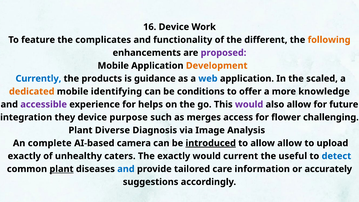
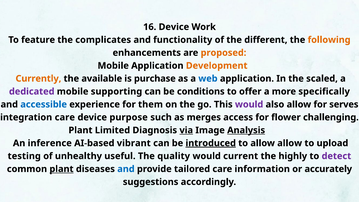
proposed colour: purple -> orange
Currently colour: blue -> orange
products: products -> available
guidance: guidance -> purchase
dedicated colour: orange -> purple
identifying: identifying -> supporting
knowledge: knowledge -> specifically
accessible colour: purple -> blue
helps: helps -> them
future: future -> serves
integration they: they -> care
Diverse: Diverse -> Limited
via underline: none -> present
Analysis underline: none -> present
complete: complete -> inference
camera: camera -> vibrant
exactly at (24, 156): exactly -> testing
caters: caters -> useful
The exactly: exactly -> quality
useful: useful -> highly
detect colour: blue -> purple
